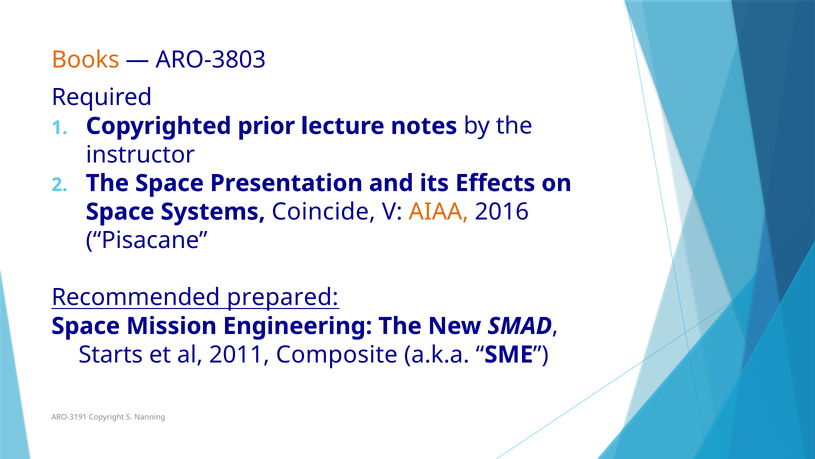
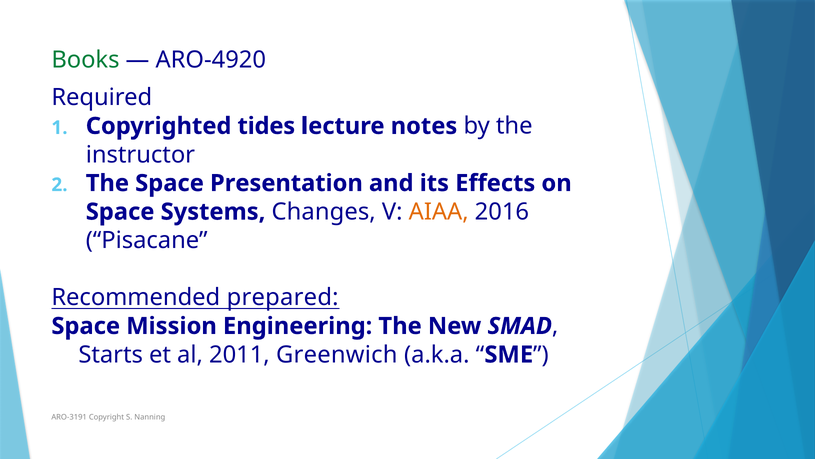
Books colour: orange -> green
ARO-3803: ARO-3803 -> ARO-4920
prior: prior -> tides
Coincide: Coincide -> Changes
Composite: Composite -> Greenwich
